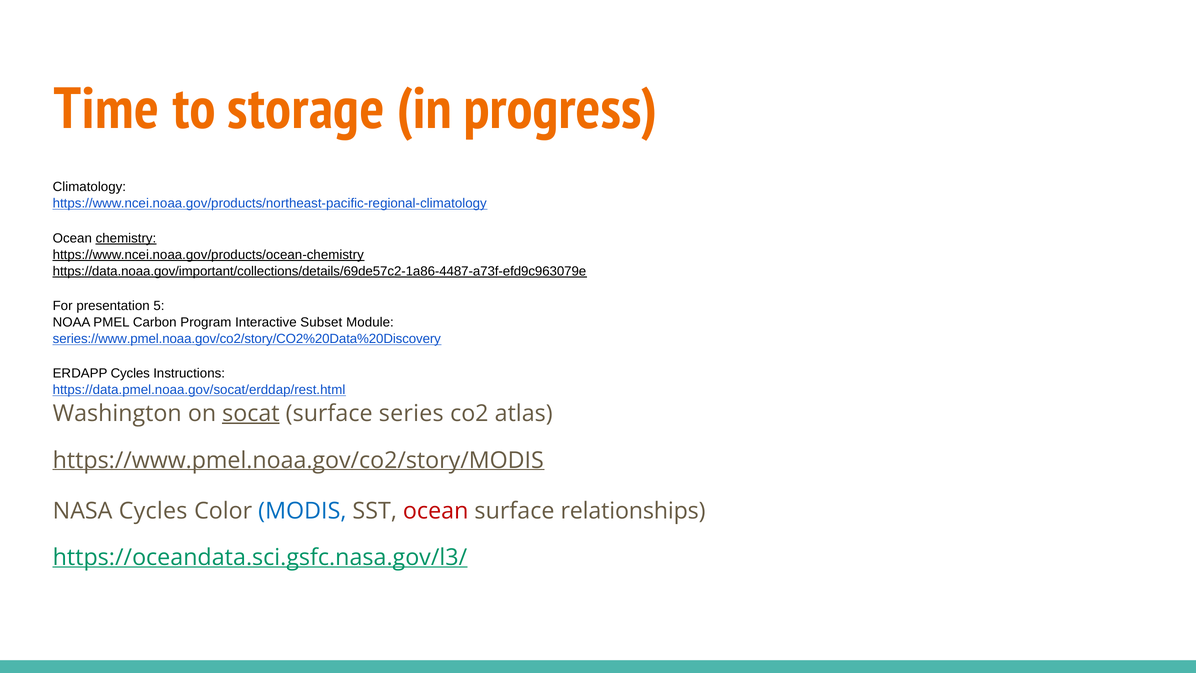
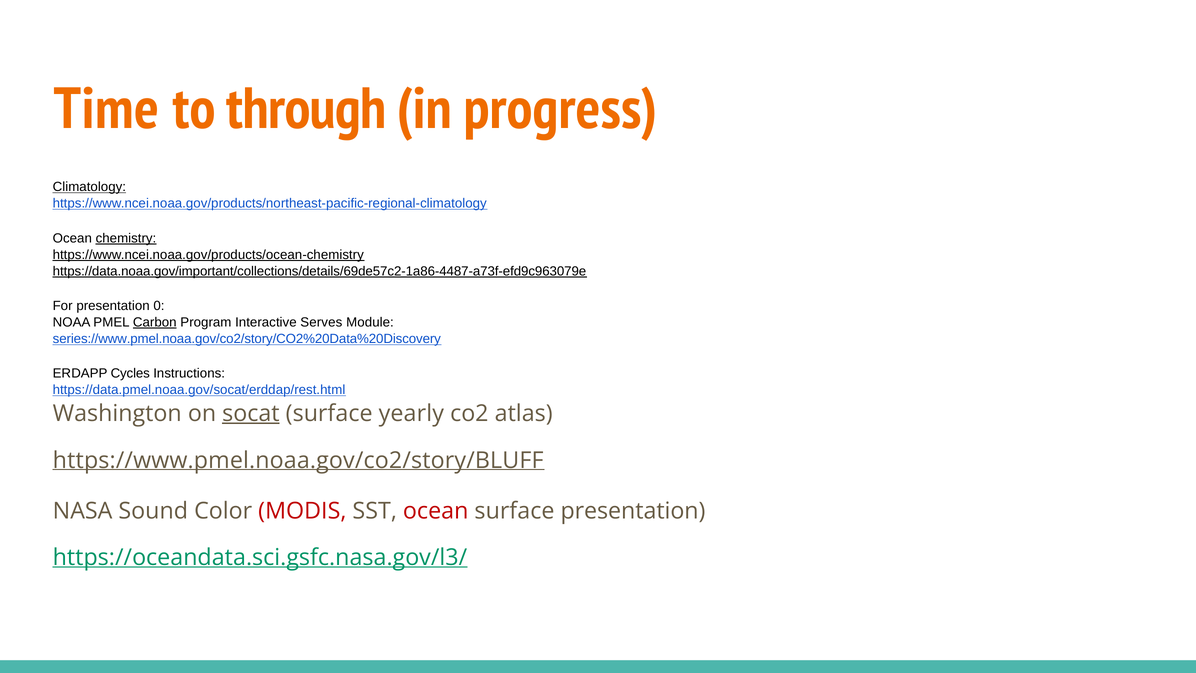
storage: storage -> through
Climatology underline: none -> present
5: 5 -> 0
Carbon underline: none -> present
Subset: Subset -> Serves
series: series -> yearly
https://www.pmel.noaa.gov/co2/story/MODIS: https://www.pmel.noaa.gov/co2/story/MODIS -> https://www.pmel.noaa.gov/co2/story/BLUFF
NASA Cycles: Cycles -> Sound
MODIS colour: blue -> red
surface relationships: relationships -> presentation
